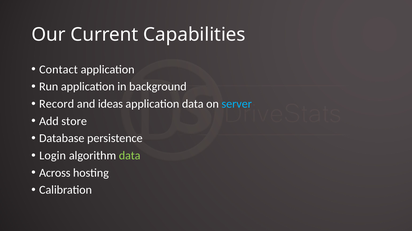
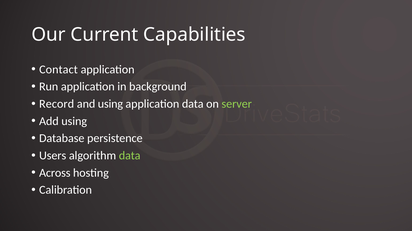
and ideas: ideas -> using
server colour: light blue -> light green
Add store: store -> using
Login: Login -> Users
